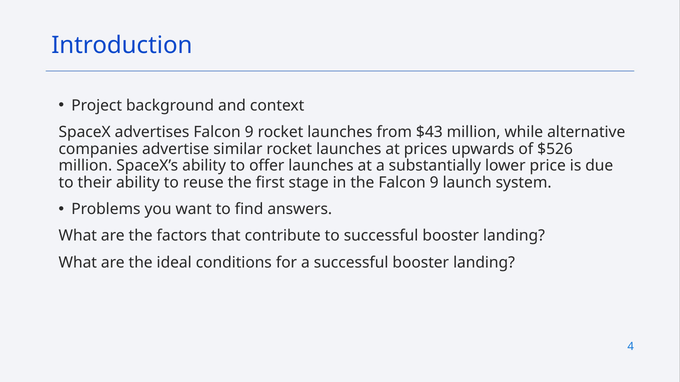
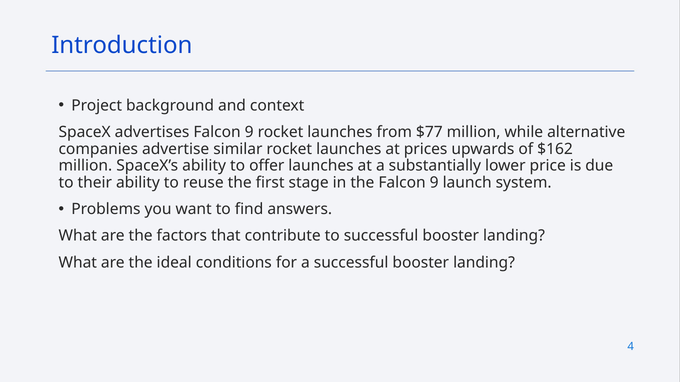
$43: $43 -> $77
$526: $526 -> $162
